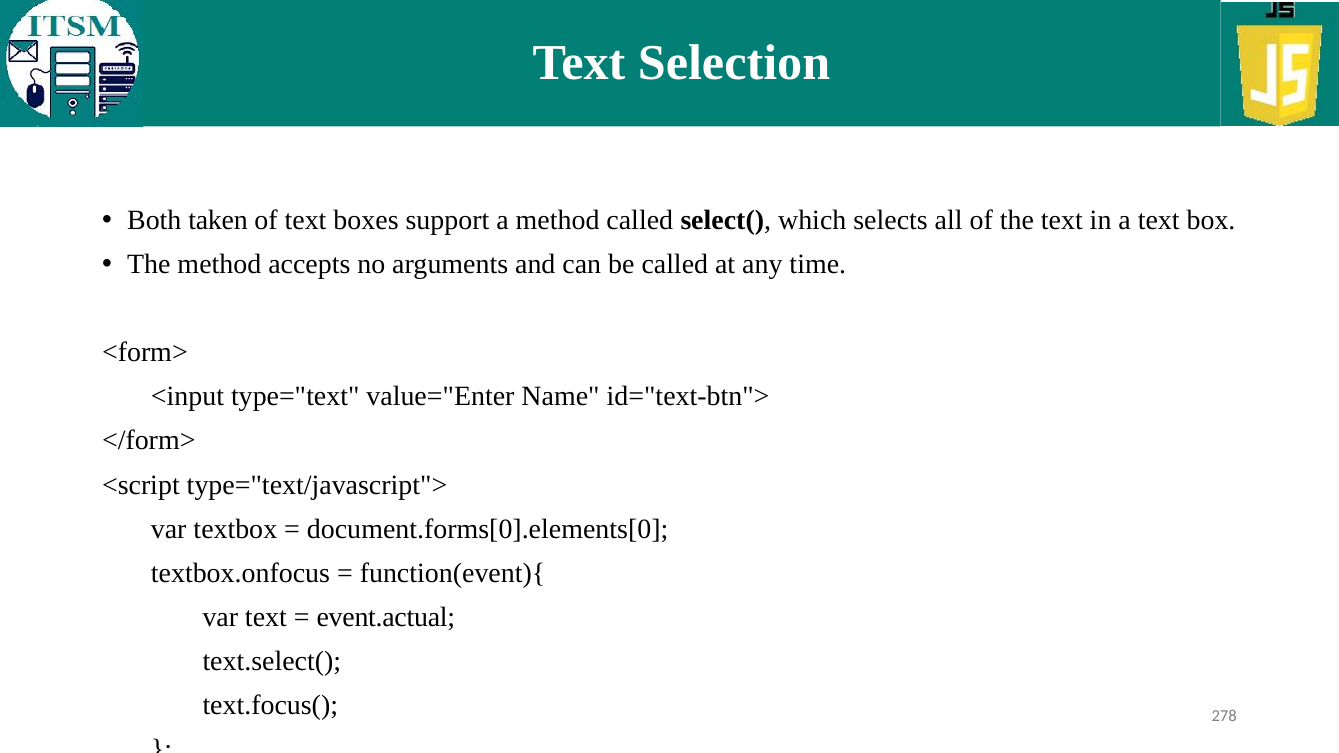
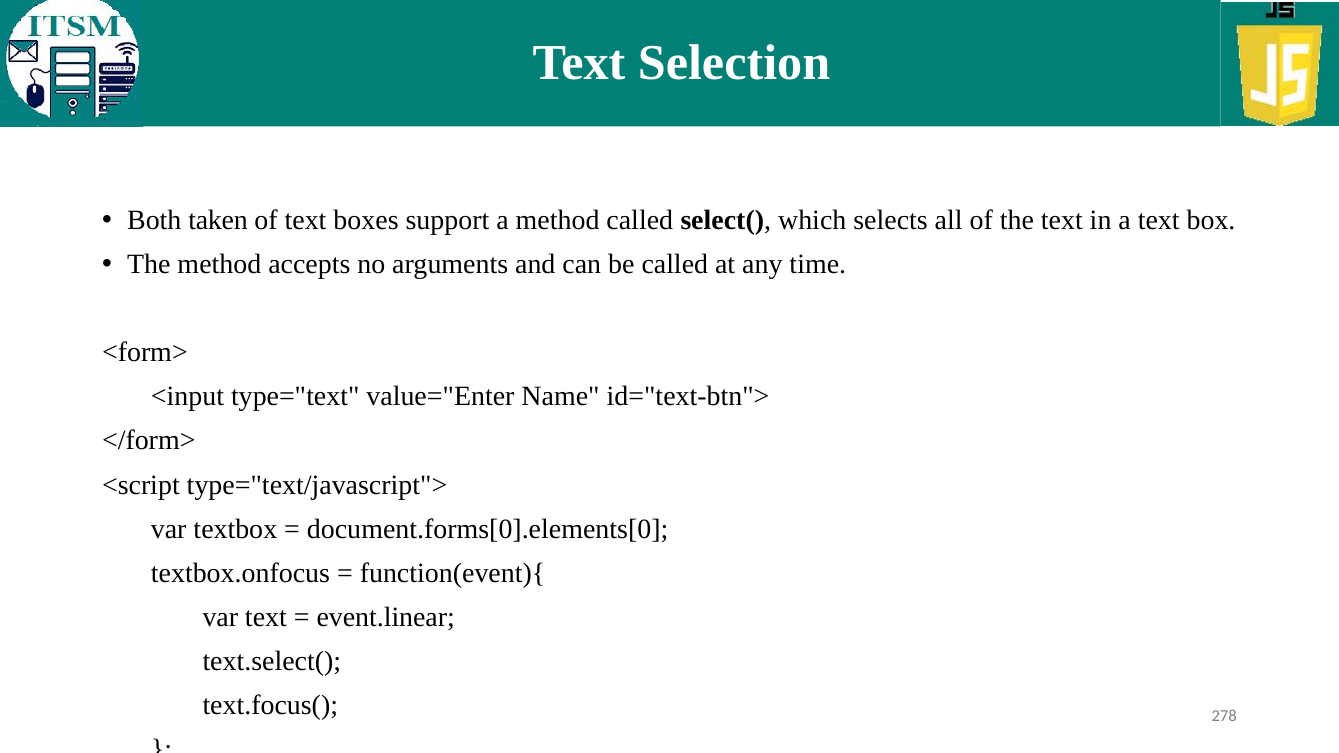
event.actual: event.actual -> event.linear
